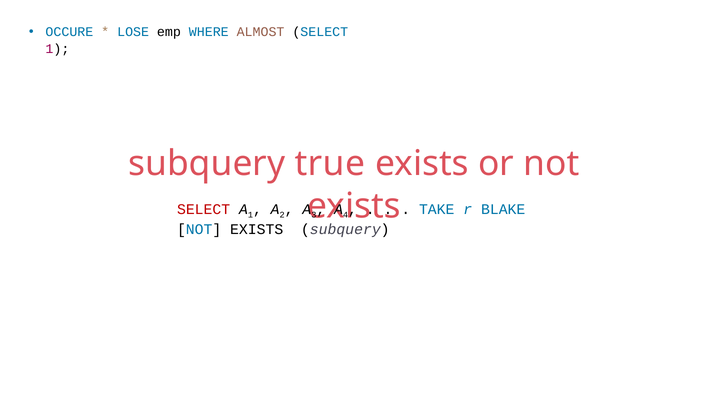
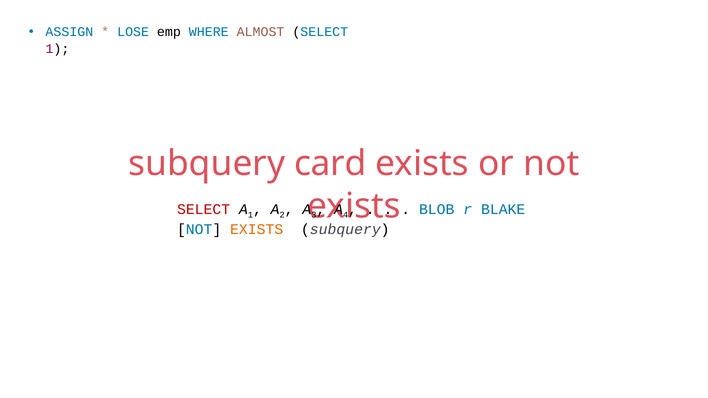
OCCURE: OCCURE -> ASSIGN
true: true -> card
TAKE: TAKE -> BLOB
EXISTS at (257, 229) colour: black -> orange
